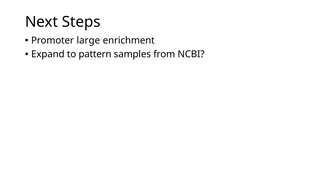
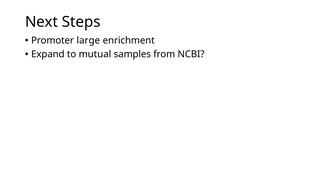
pattern: pattern -> mutual
